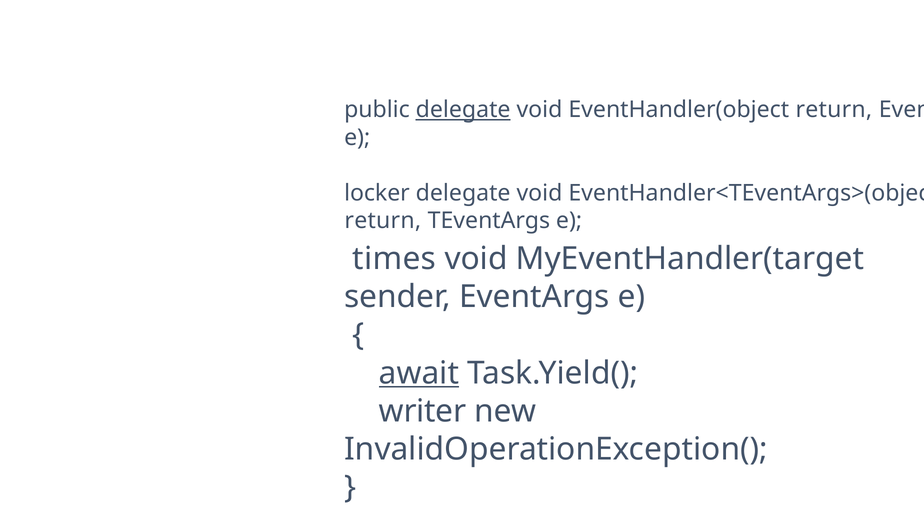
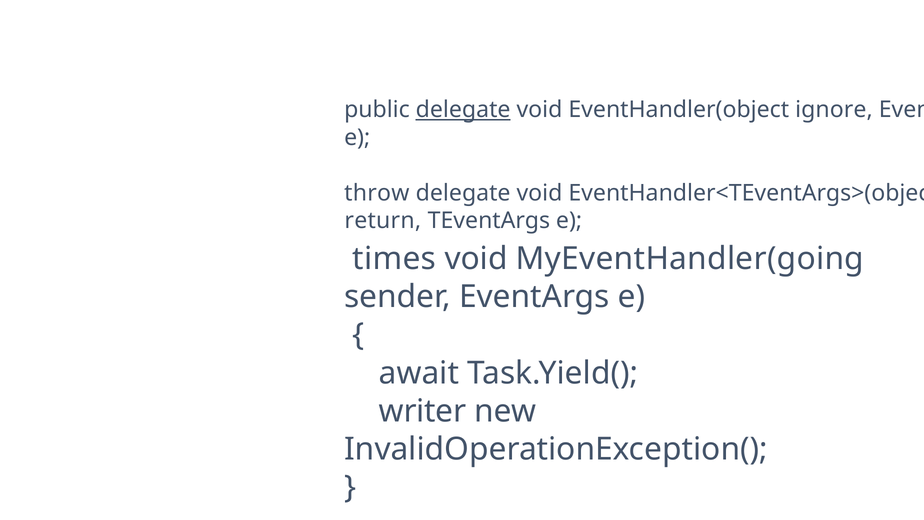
EventHandler(object return: return -> ignore
locker: locker -> throw
MyEventHandler(target: MyEventHandler(target -> MyEventHandler(going
await underline: present -> none
